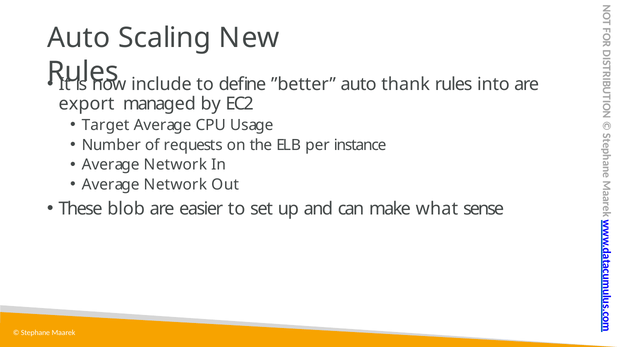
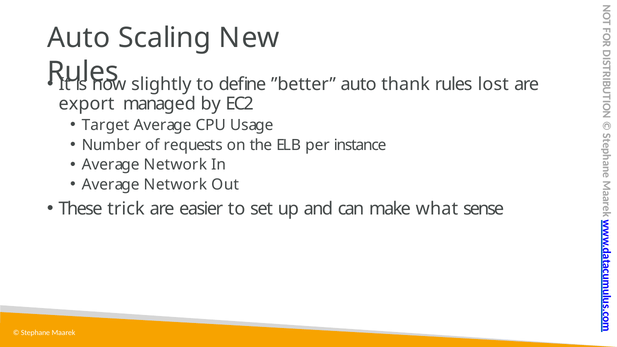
include: include -> slightly
into: into -> lost
blob: blob -> trick
